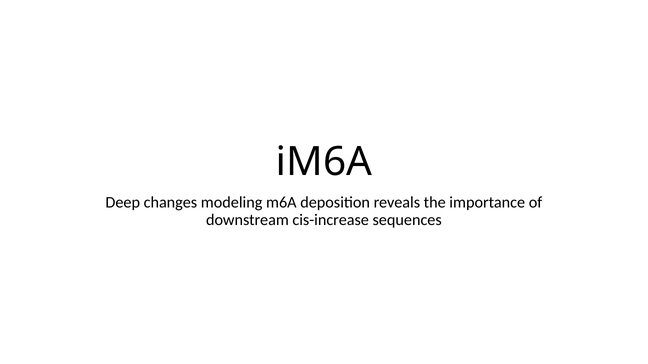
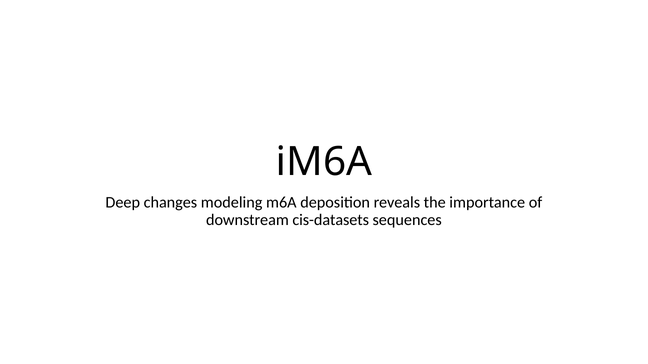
cis-increase: cis-increase -> cis-datasets
